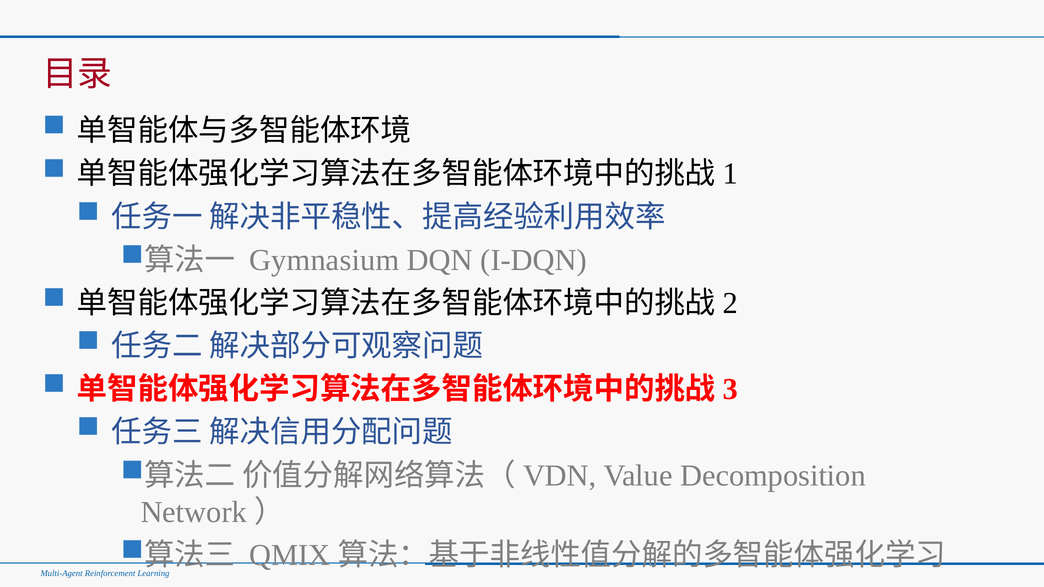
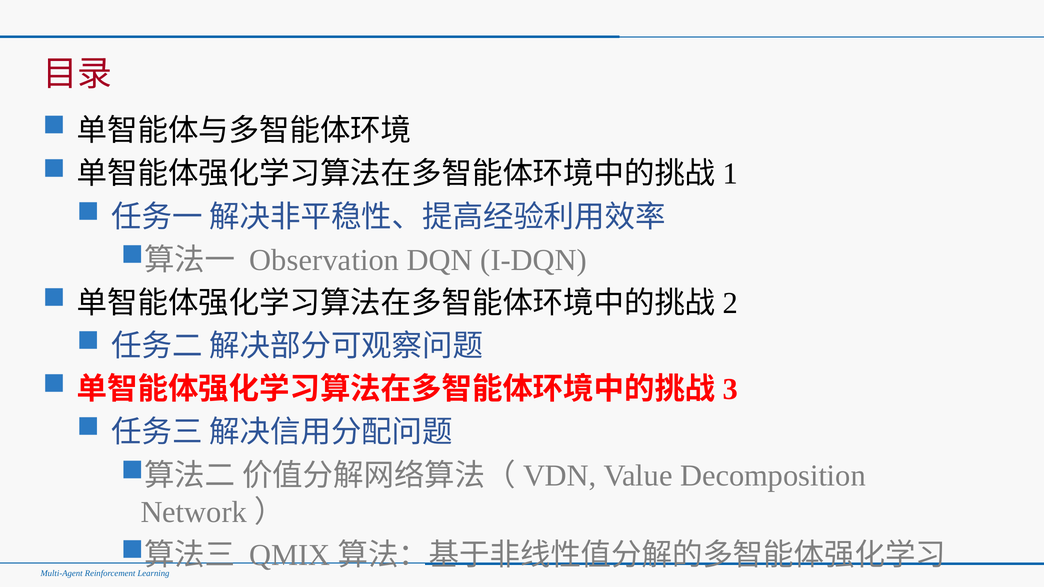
Gymnasium: Gymnasium -> Observation
